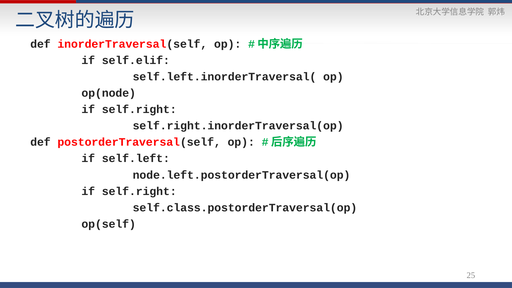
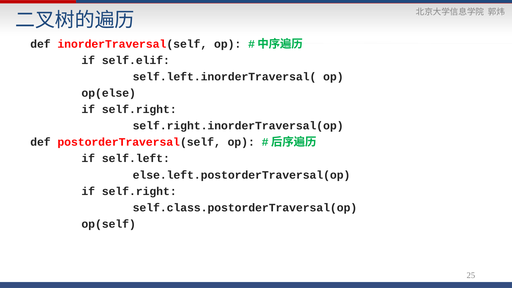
op(node: op(node -> op(else
node.left.postorderTraversal(op: node.left.postorderTraversal(op -> else.left.postorderTraversal(op
